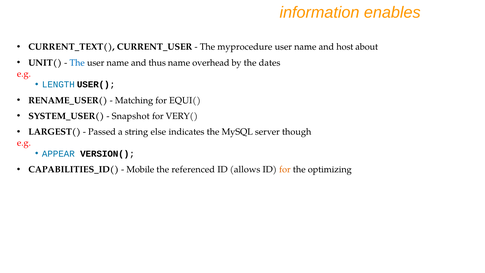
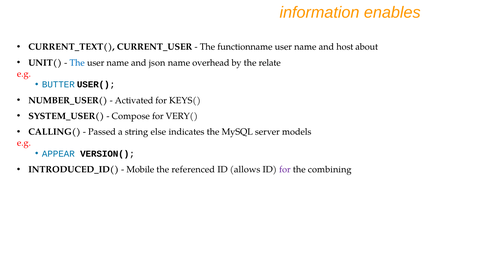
myprocedure: myprocedure -> functionname
thus: thus -> json
dates: dates -> relate
LENGTH: LENGTH -> BUTTER
RENAME_USER(: RENAME_USER( -> NUMBER_USER(
Matching: Matching -> Activated
EQUI(: EQUI( -> KEYS(
Snapshot: Snapshot -> Compose
LARGEST(: LARGEST( -> CALLING(
though: though -> models
CAPABILITIES_ID(: CAPABILITIES_ID( -> INTRODUCED_ID(
for at (285, 169) colour: orange -> purple
optimizing: optimizing -> combining
